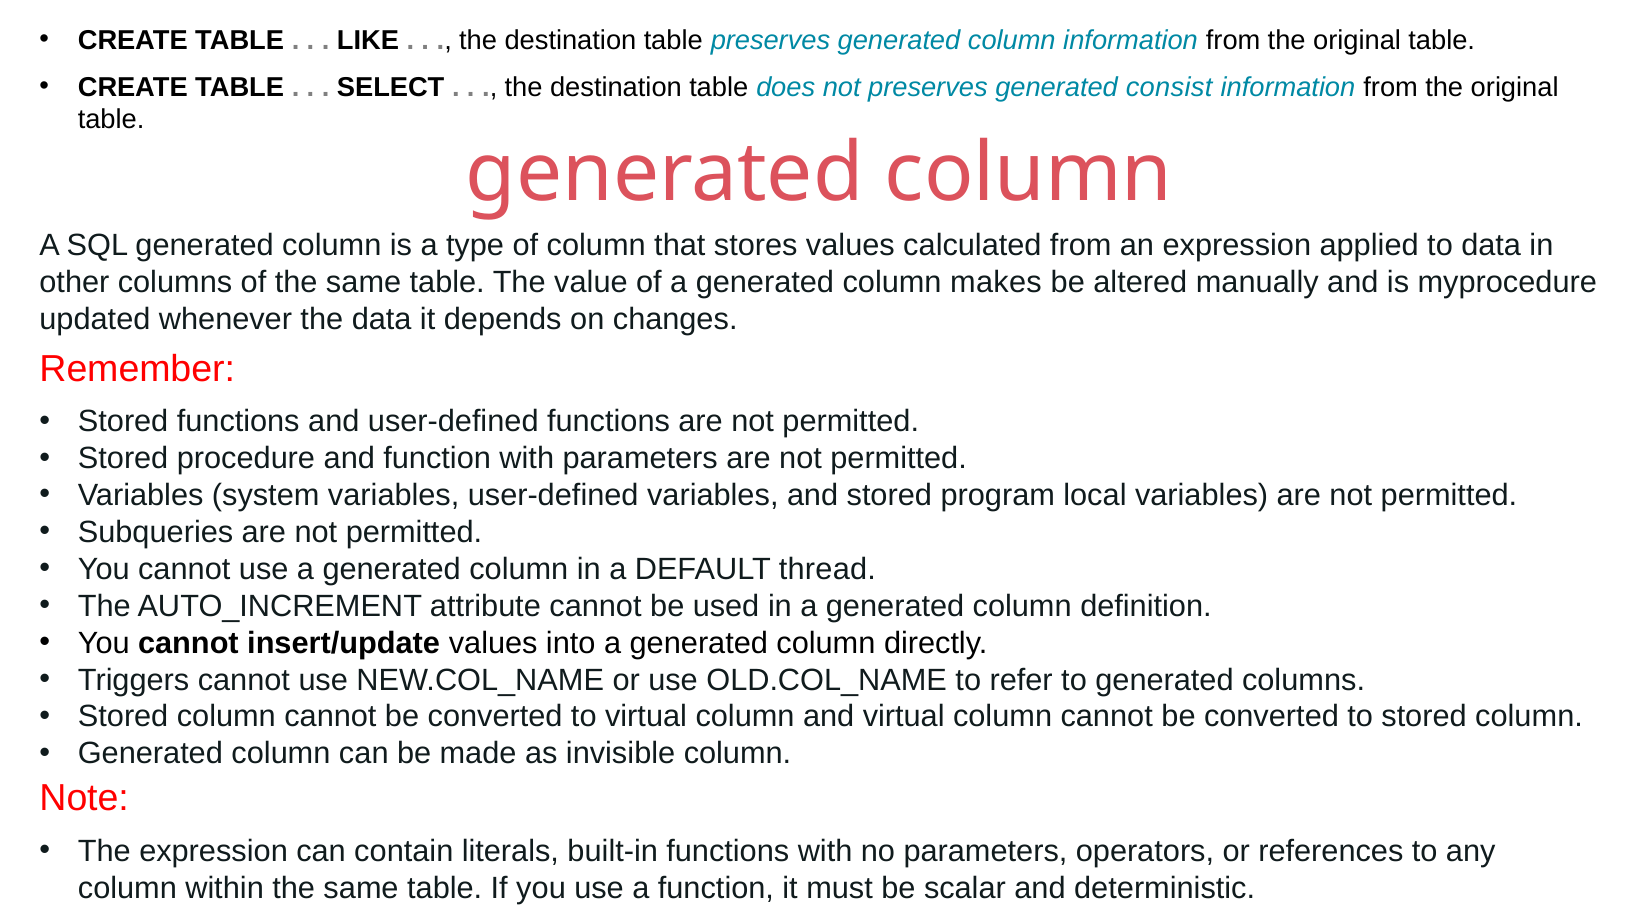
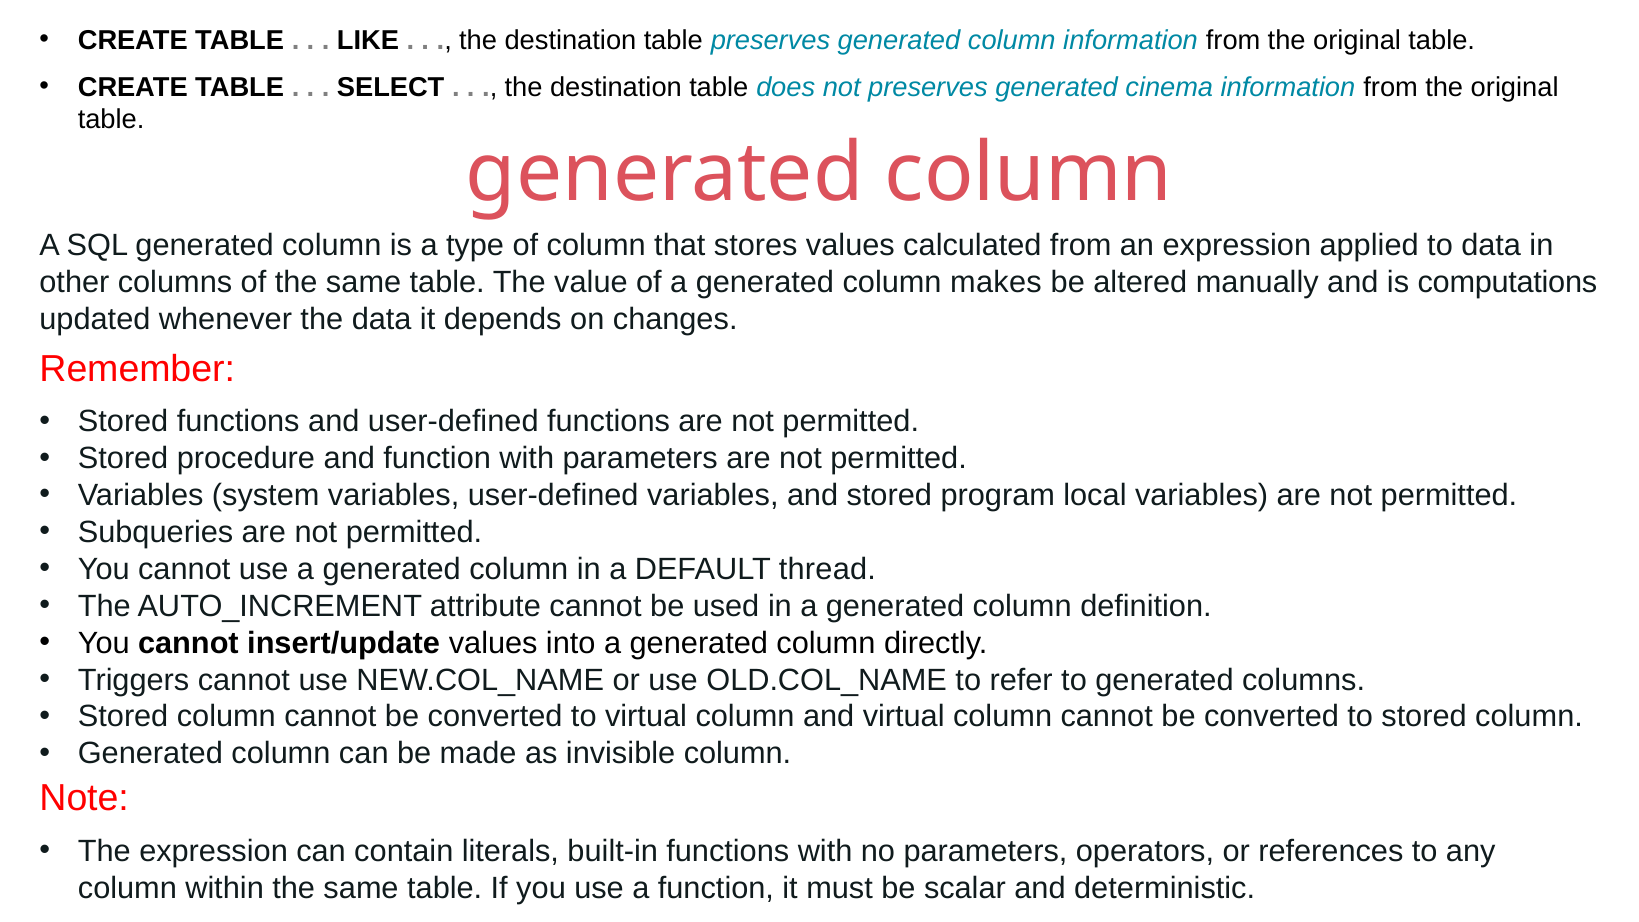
consist: consist -> cinema
myprocedure: myprocedure -> computations
